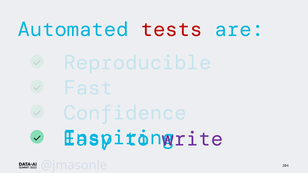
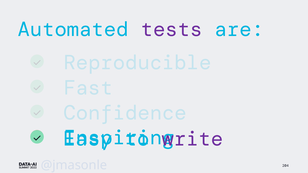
tests colour: red -> purple
